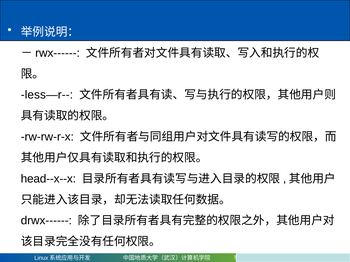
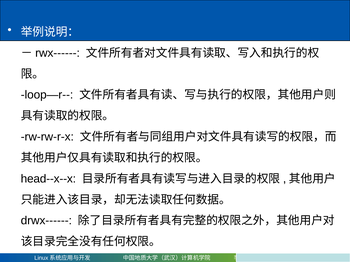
less―r--: less―r-- -> loop―r--
